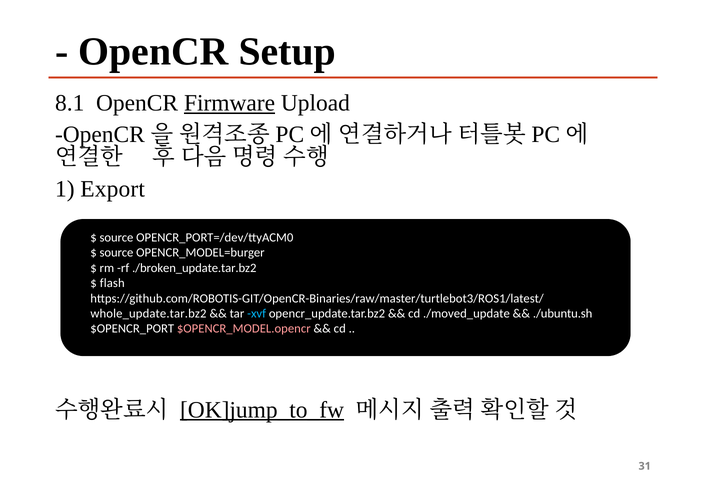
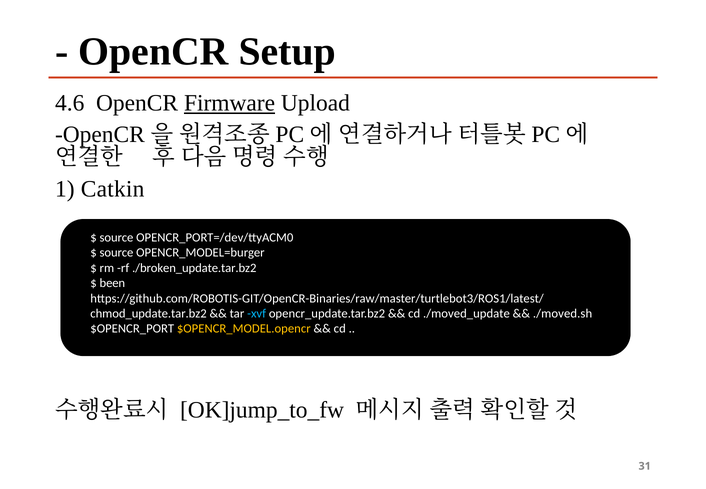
8.1: 8.1 -> 4.6
Export: Export -> Catkin
flash: flash -> been
whole_update.tar.bz2: whole_update.tar.bz2 -> chmod_update.tar.bz2
./ubuntu.sh: ./ubuntu.sh -> ./moved.sh
$OPENCR_MODEL.opencr colour: pink -> yellow
OK]jump_to_fw underline: present -> none
